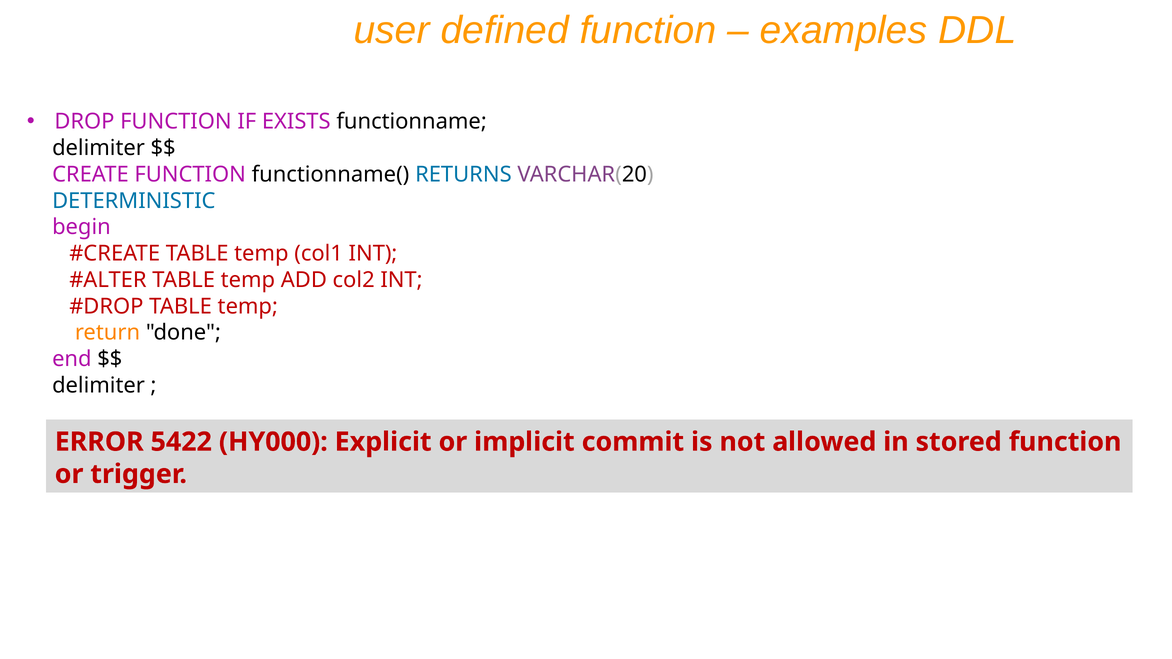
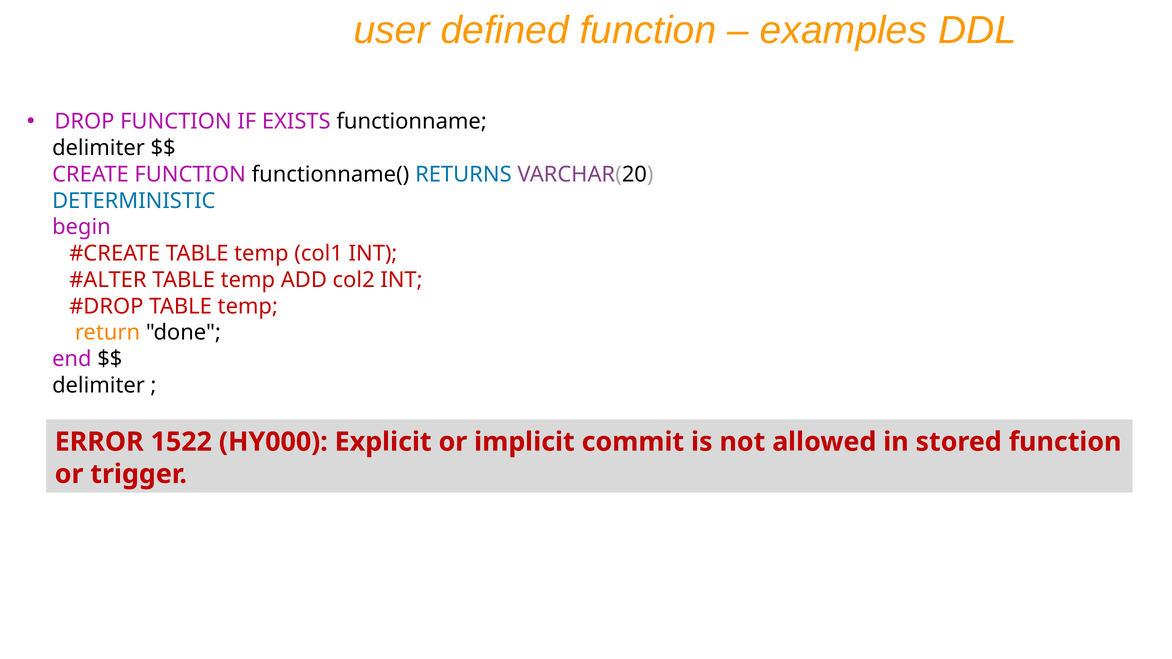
5422: 5422 -> 1522
